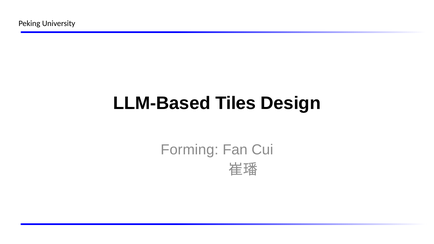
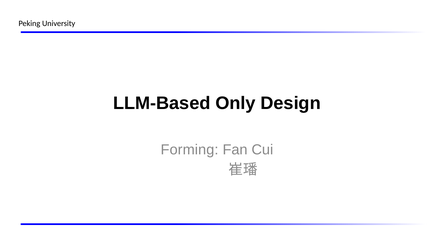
Tiles: Tiles -> Only
